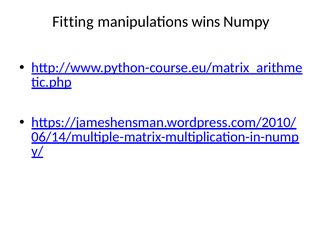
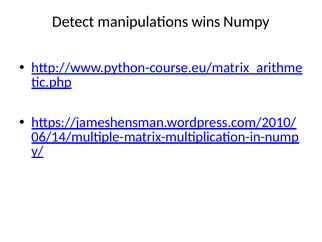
Fitting: Fitting -> Detect
